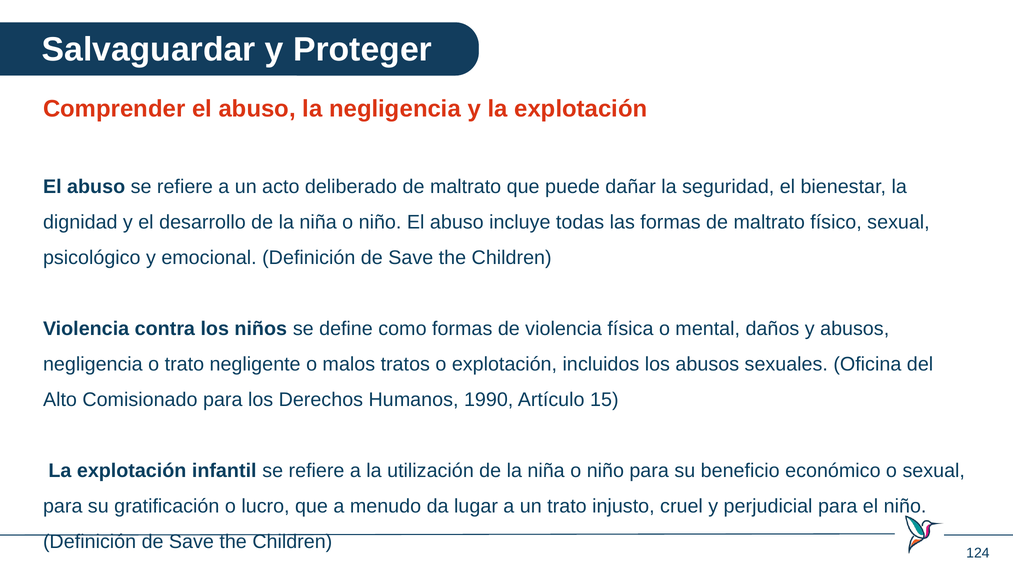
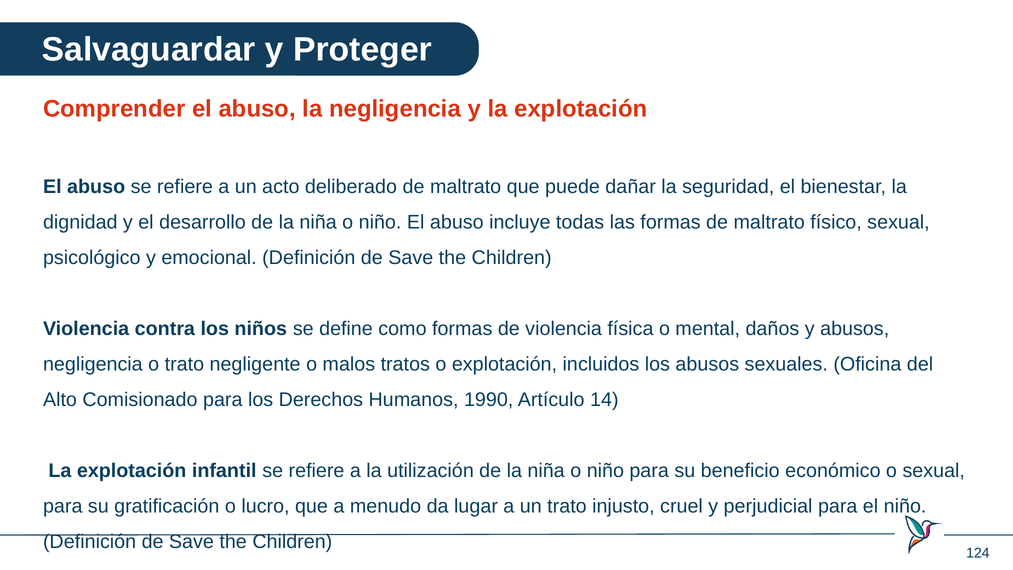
15: 15 -> 14
